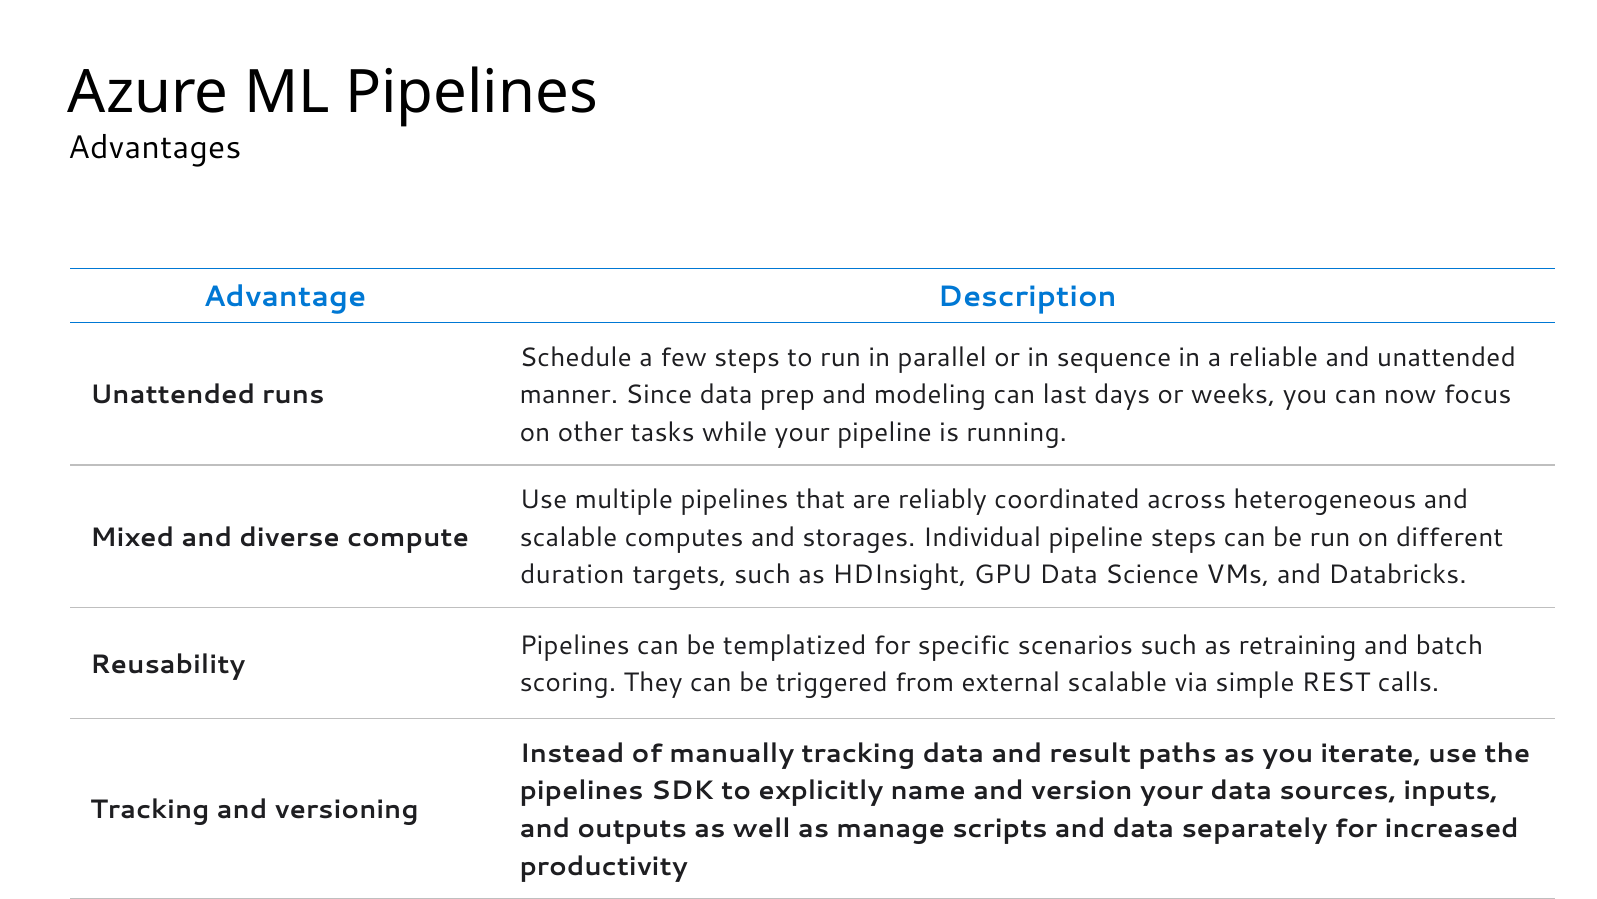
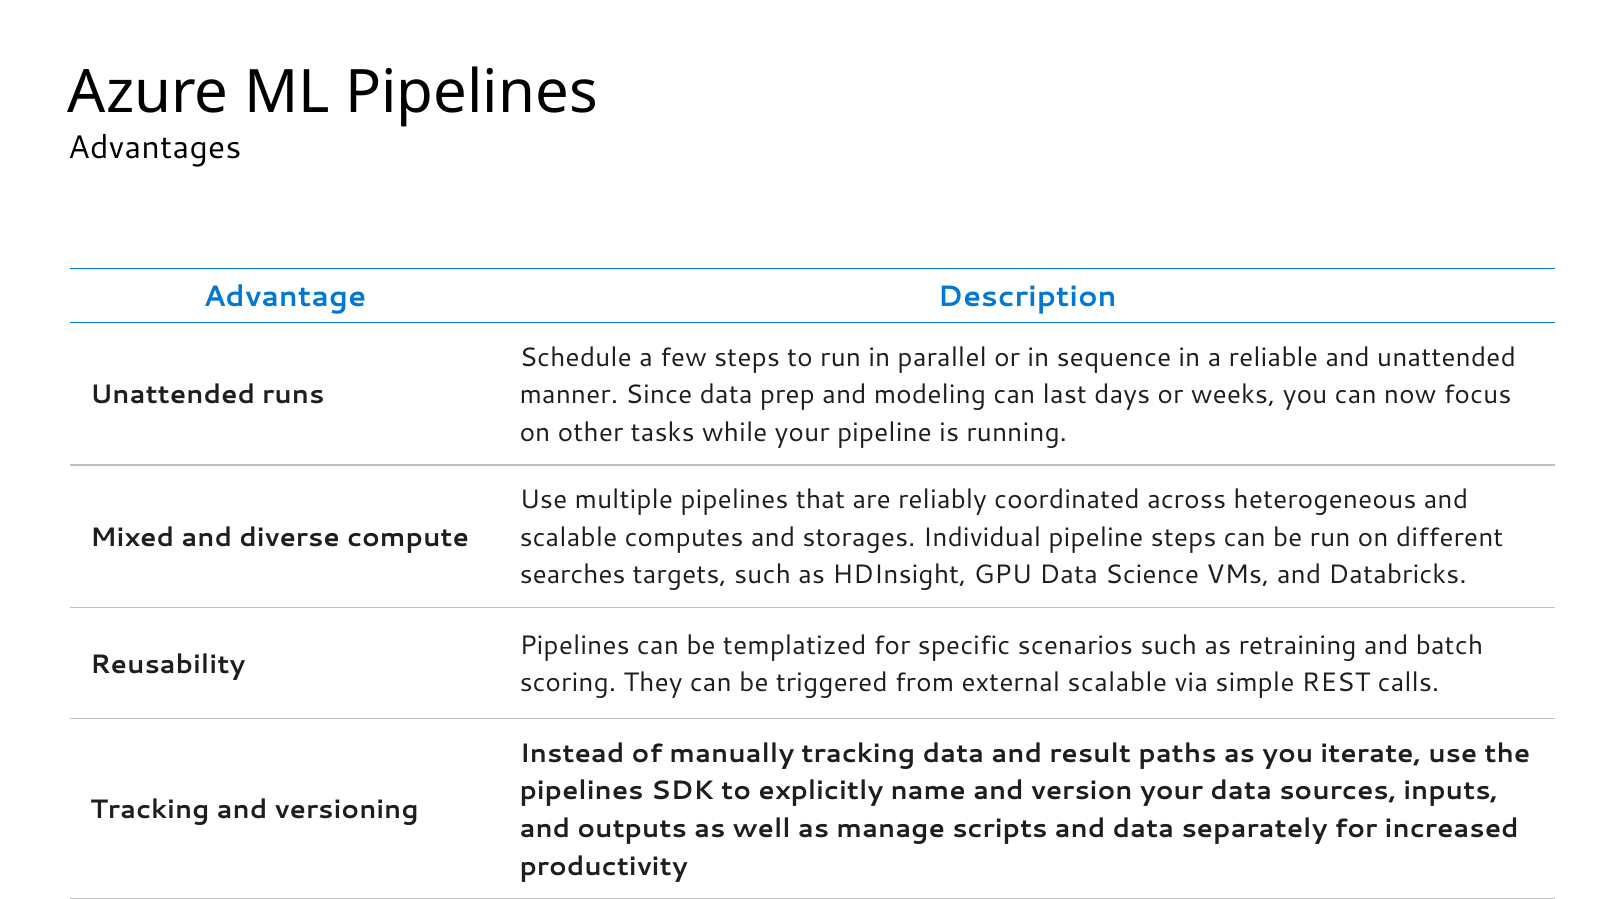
duration: duration -> searches
